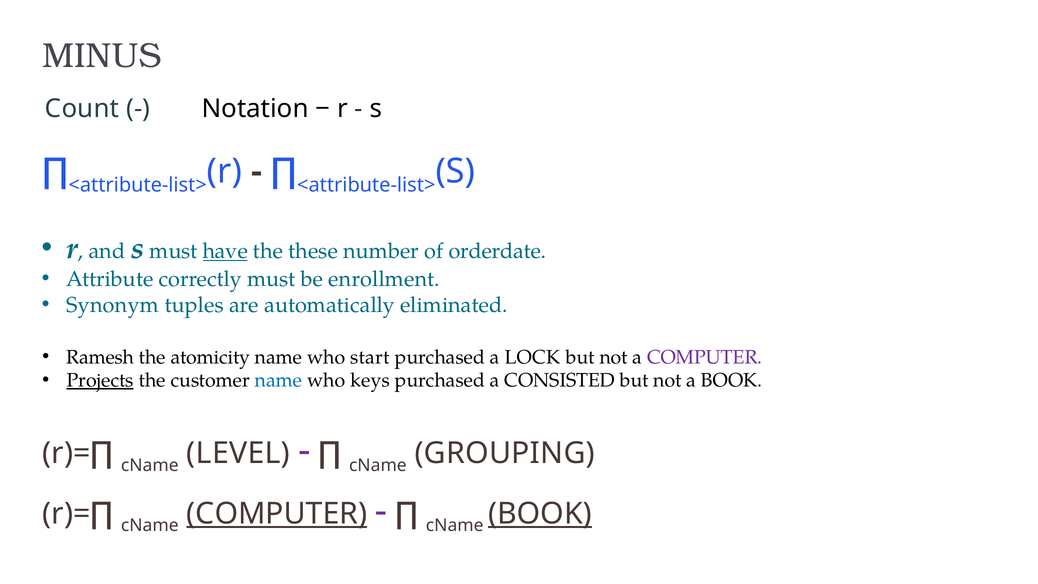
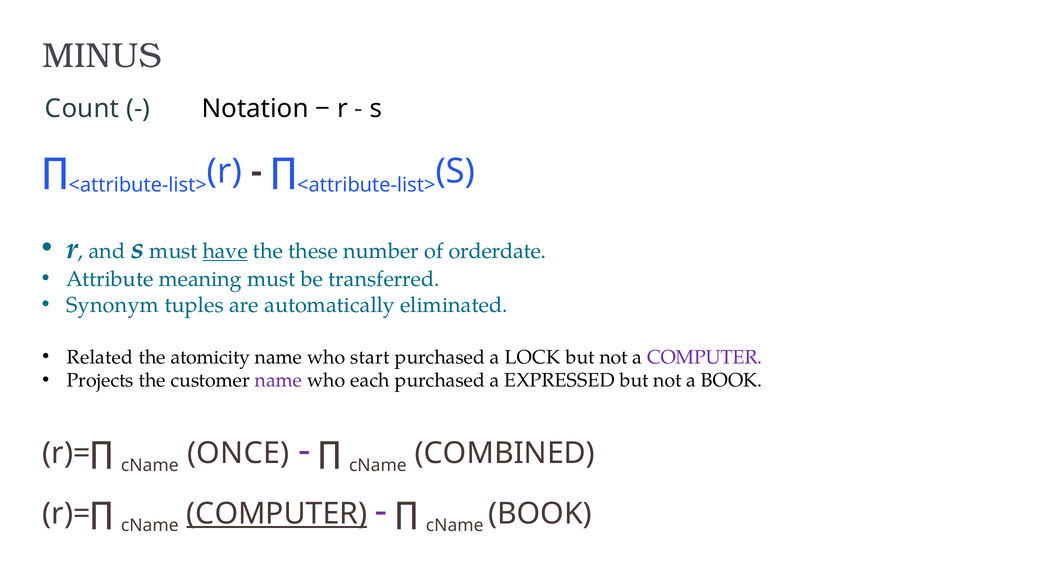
correctly: correctly -> meaning
enrollment: enrollment -> transferred
Ramesh: Ramesh -> Related
Projects underline: present -> none
name at (278, 380) colour: blue -> purple
keys: keys -> each
CONSISTED: CONSISTED -> EXPRESSED
LEVEL: LEVEL -> ONCE
GROUPING: GROUPING -> COMBINED
BOOK at (540, 514) underline: present -> none
